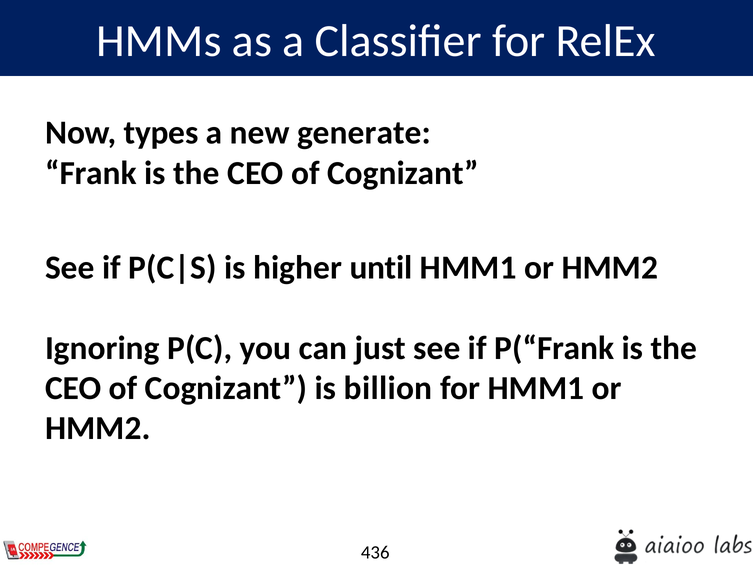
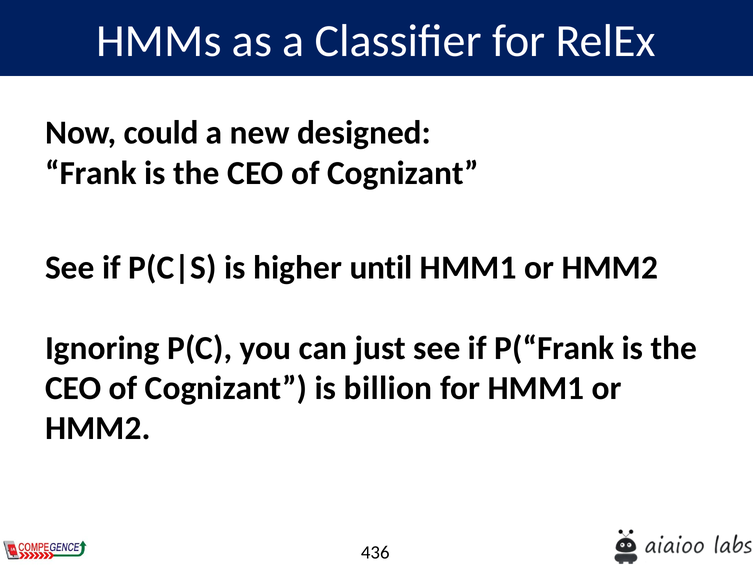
types: types -> could
generate: generate -> designed
